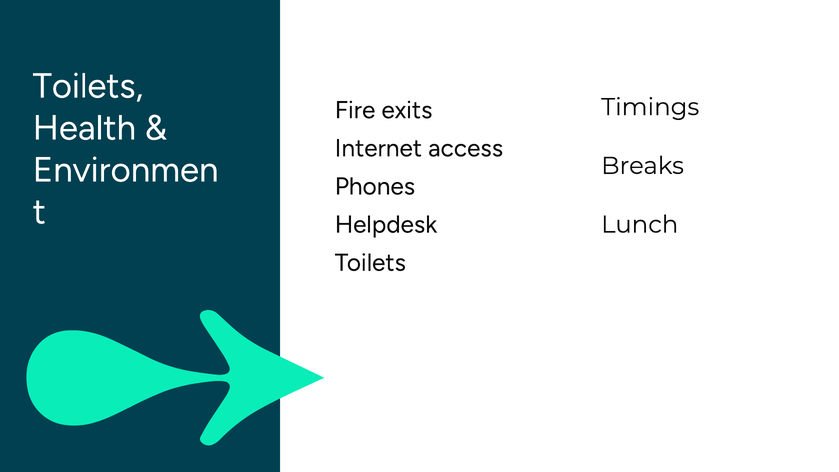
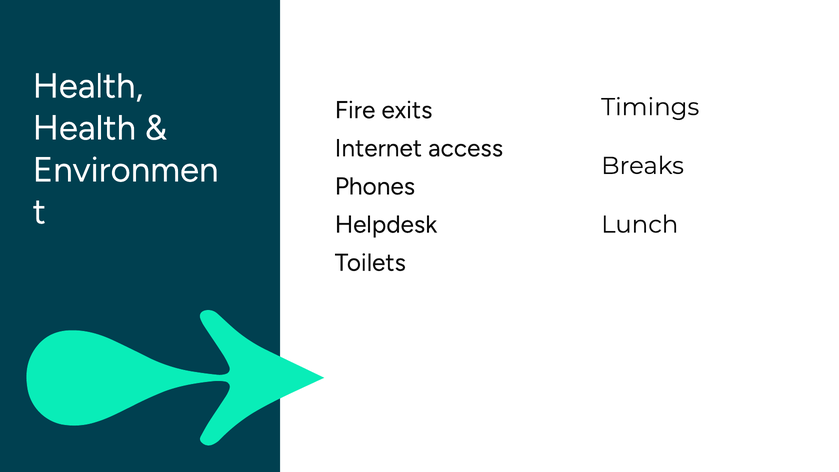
Toilets at (88, 86): Toilets -> Health
